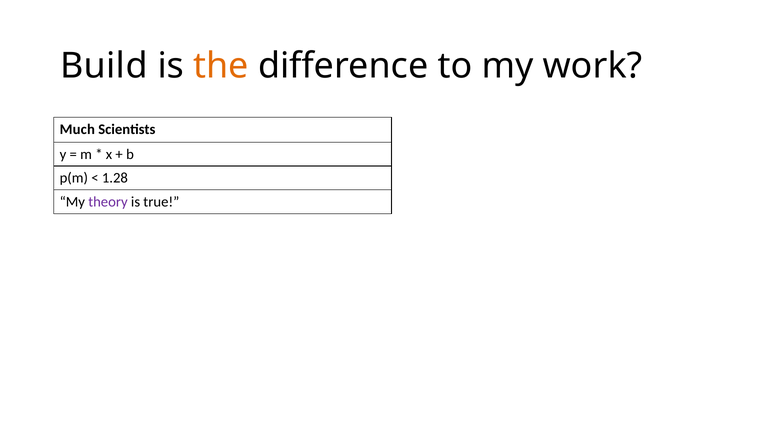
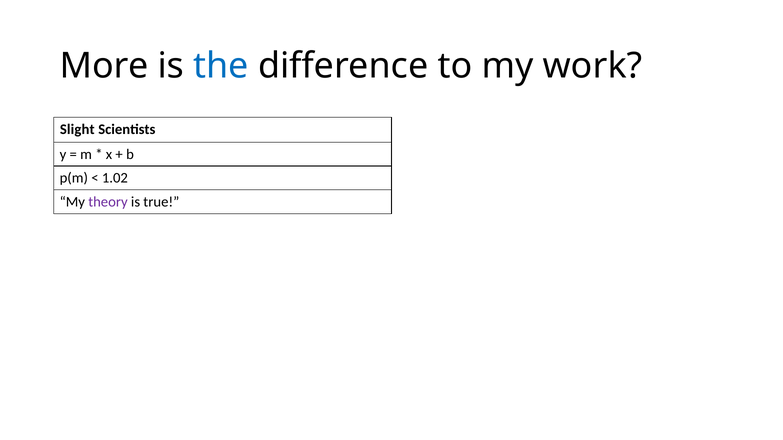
Build: Build -> More
the colour: orange -> blue
Much: Much -> Slight
1.28: 1.28 -> 1.02
